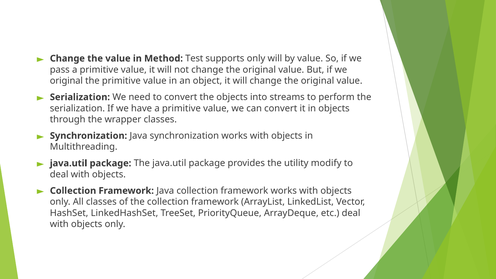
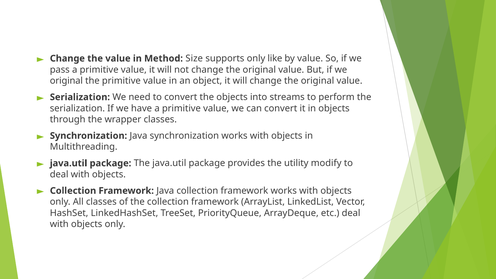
Test: Test -> Size
only will: will -> like
